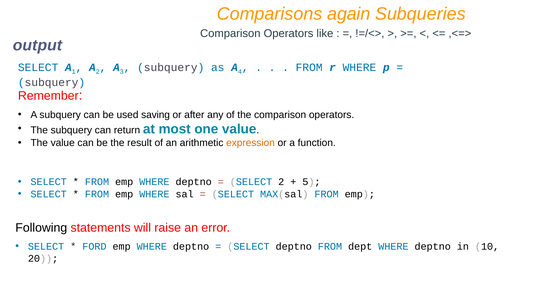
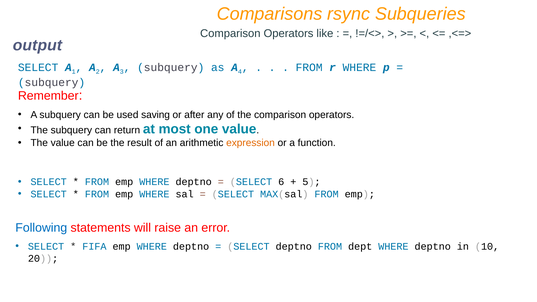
again: again -> rsync
SELECT 2: 2 -> 6
Following colour: black -> blue
FORD: FORD -> FIFA
